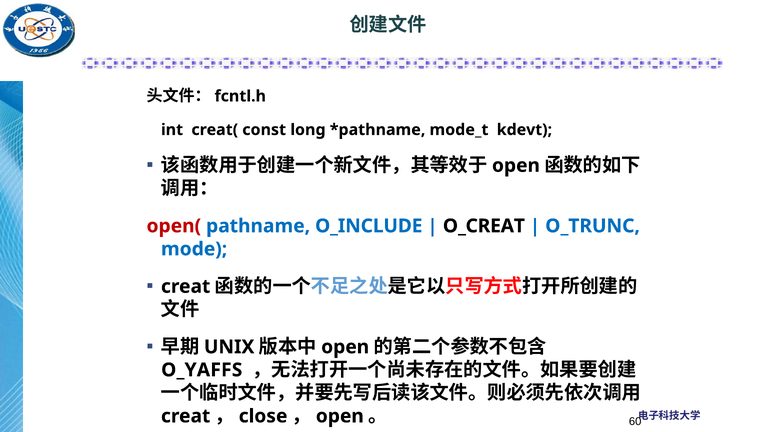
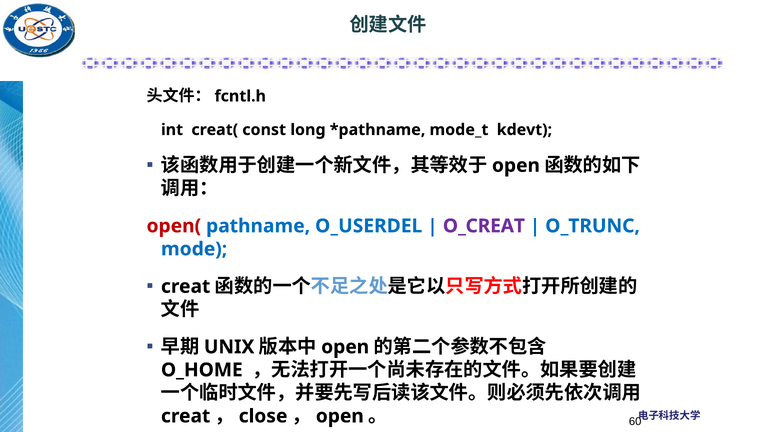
O_INCLUDE: O_INCLUDE -> O_USERDEL
O_CREAT colour: black -> purple
O_YAFFS: O_YAFFS -> O_HOME
